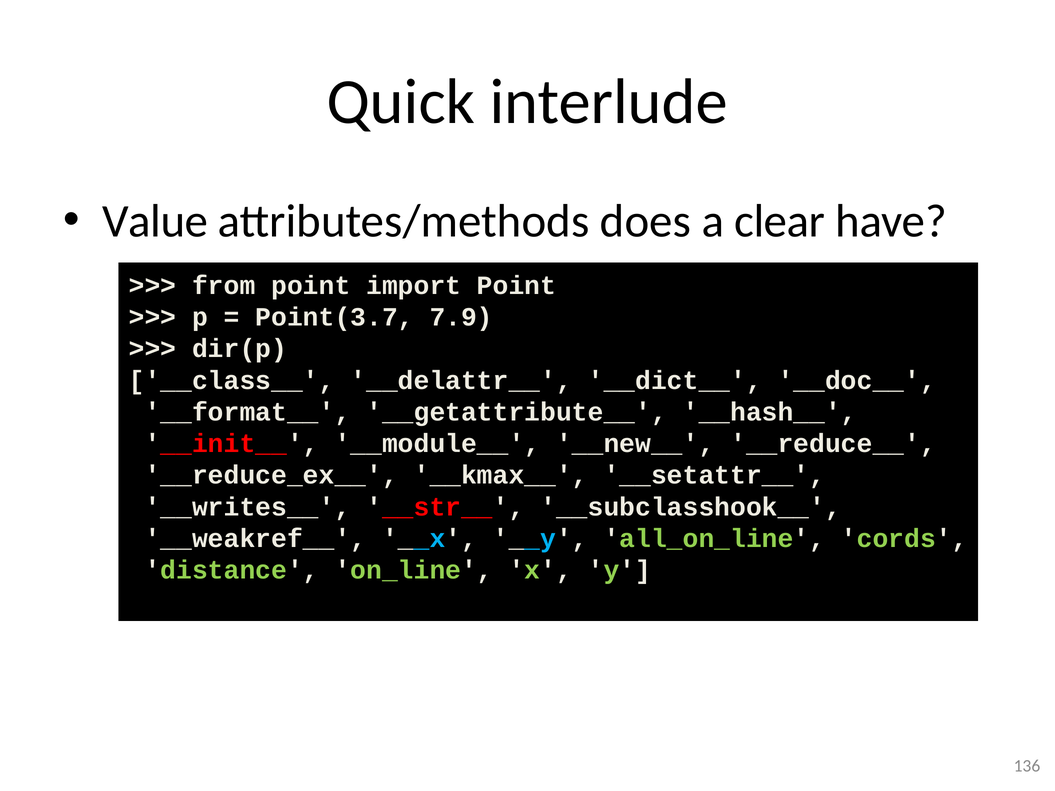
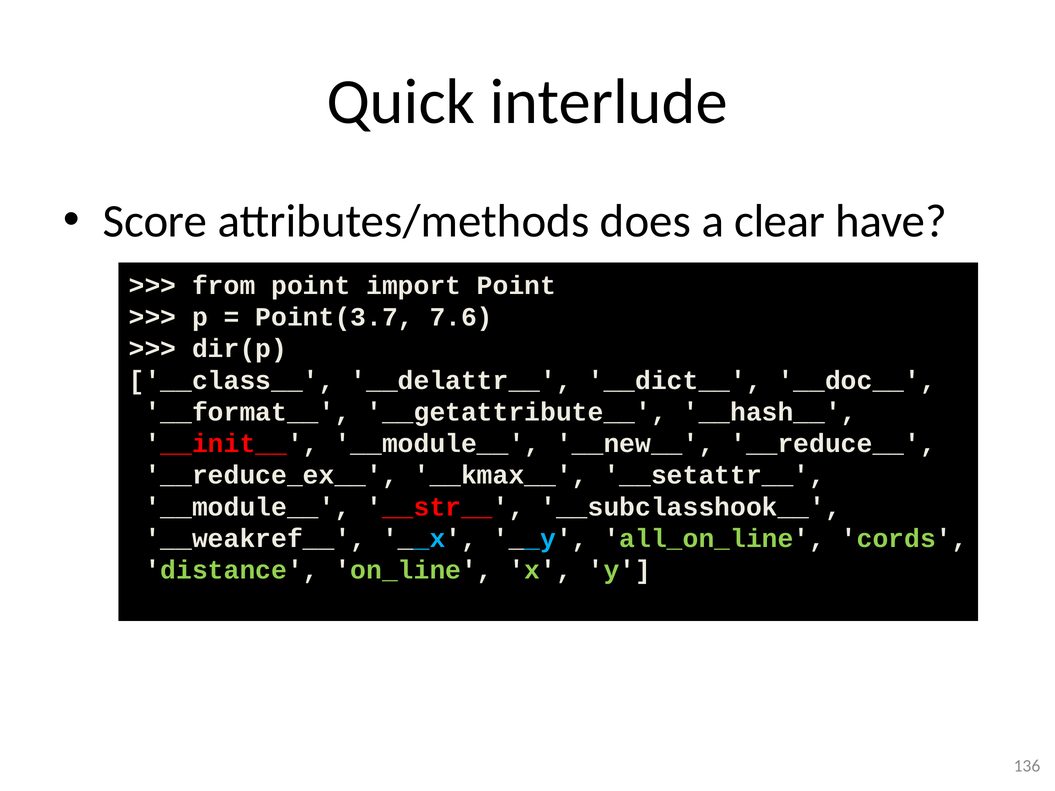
Value: Value -> Score
7.9: 7.9 -> 7.6
__writes__ at (248, 507): __writes__ -> __module__
